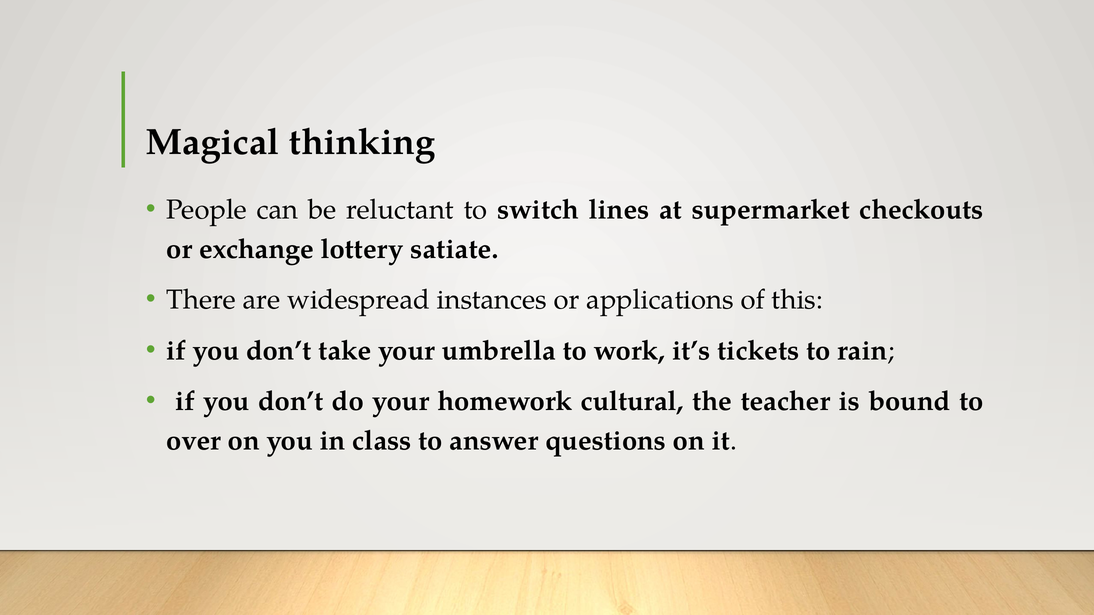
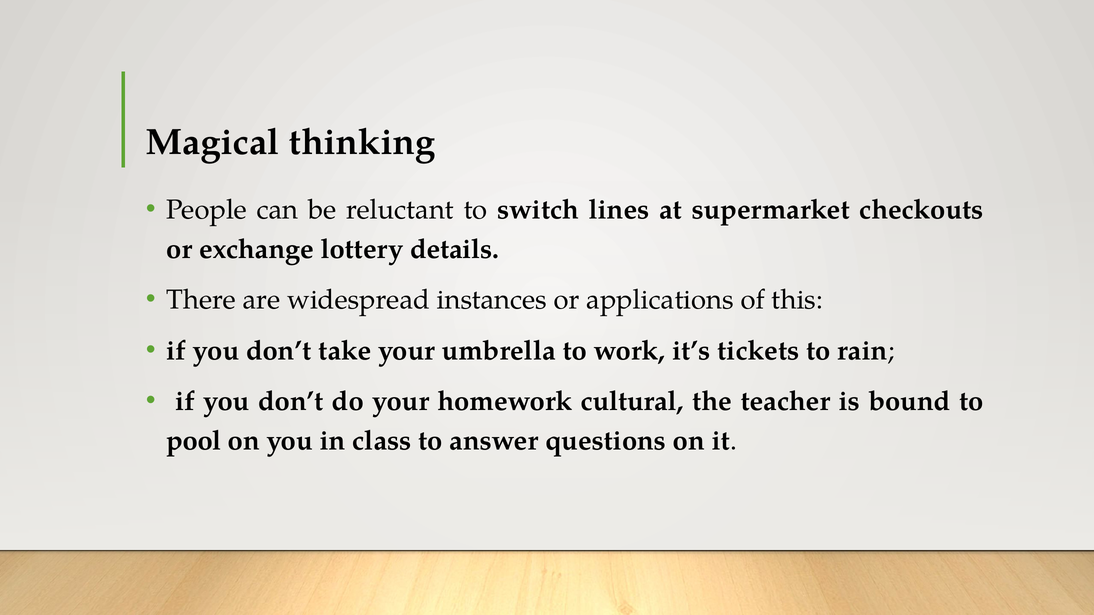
satiate: satiate -> details
over: over -> pool
